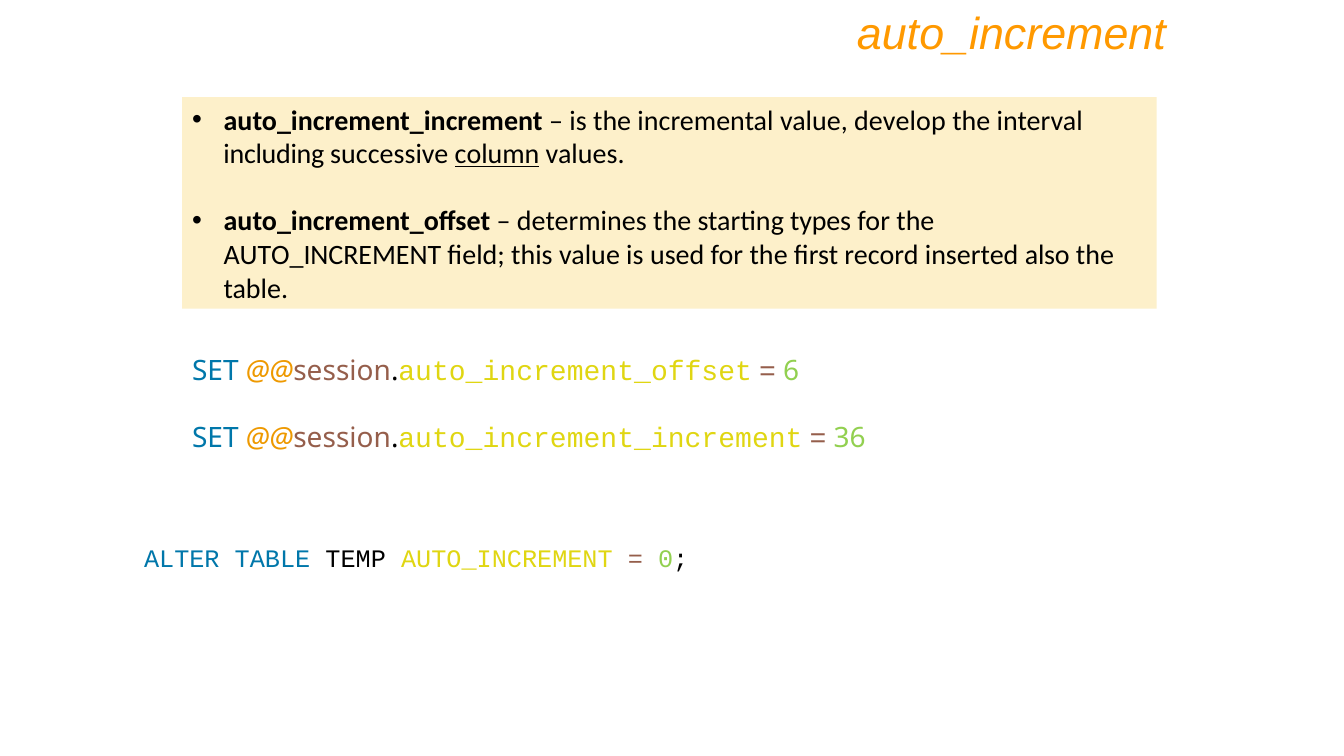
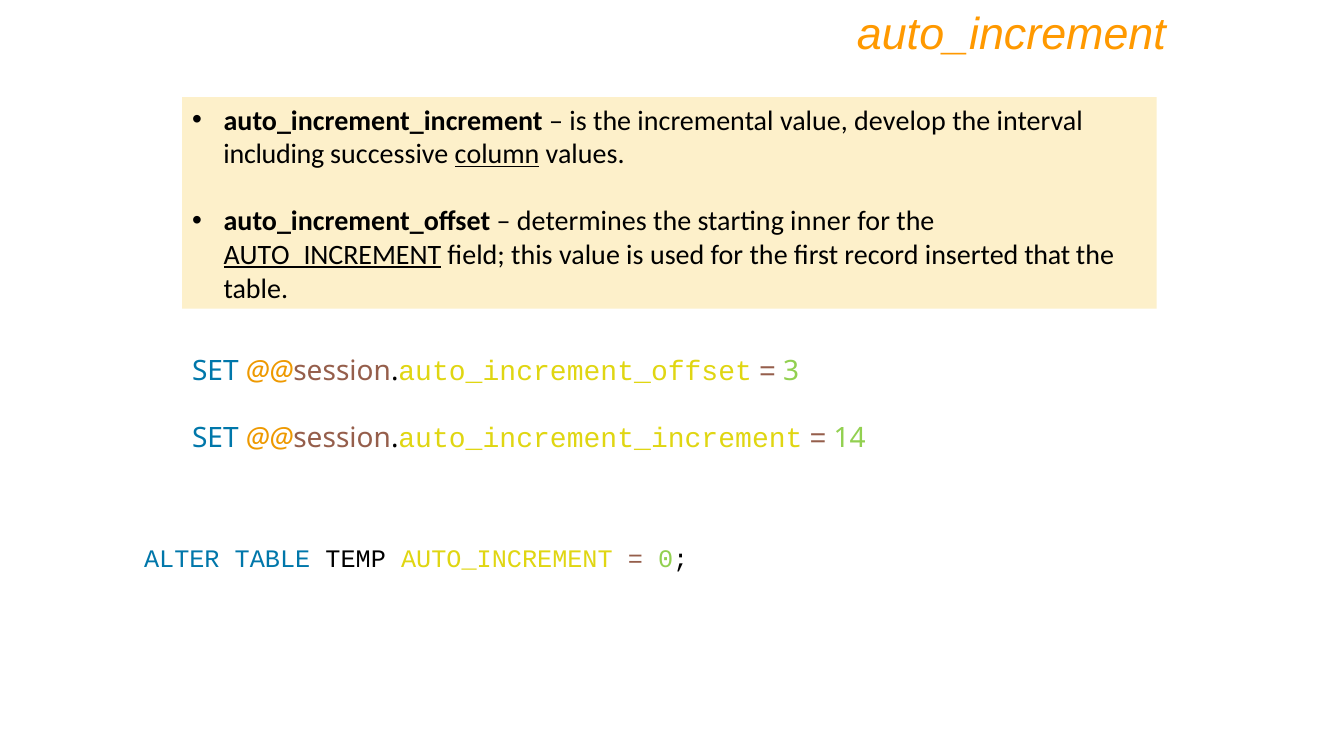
types: types -> inner
AUTO_INCREMENT at (332, 255) underline: none -> present
also: also -> that
6: 6 -> 3
36: 36 -> 14
